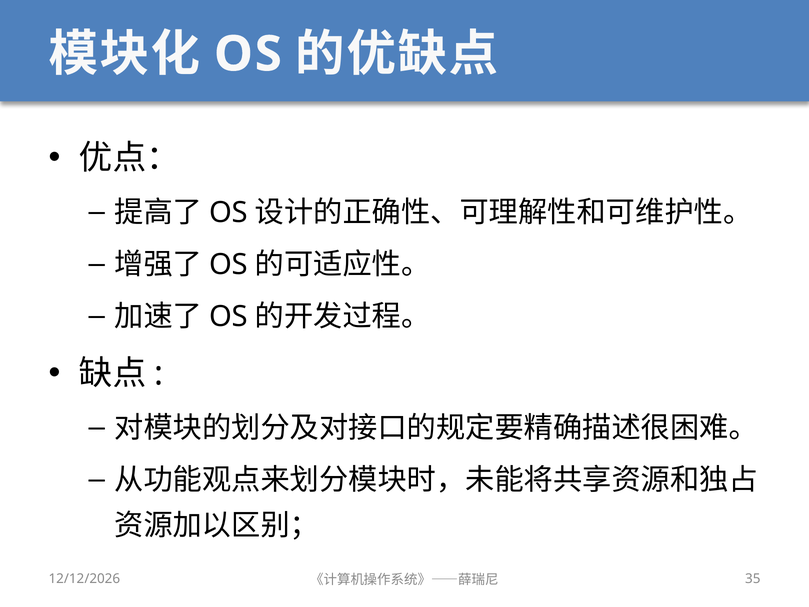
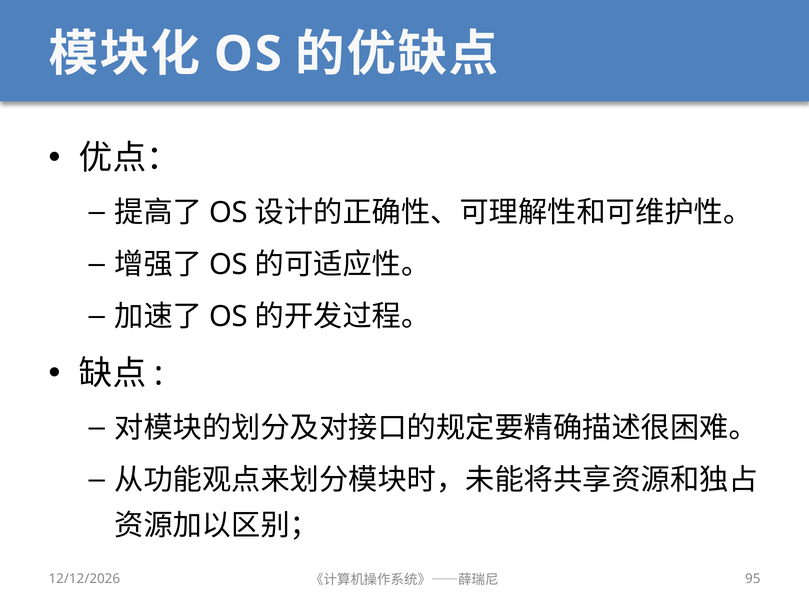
35: 35 -> 95
